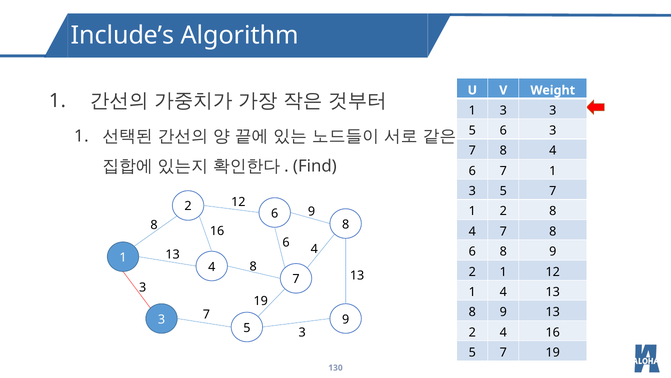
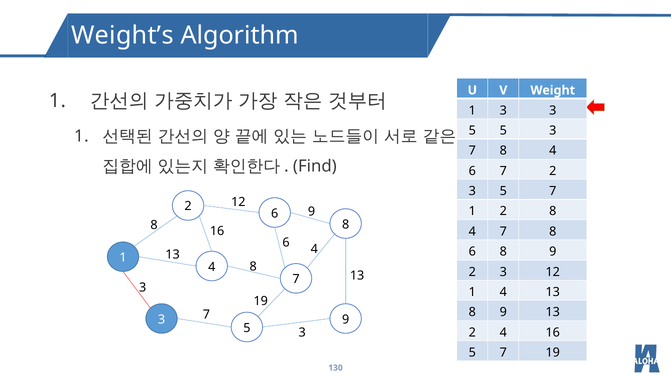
Include’s: Include’s -> Weight’s
5 6: 6 -> 5
6 7 1: 1 -> 2
1 at (503, 271): 1 -> 3
